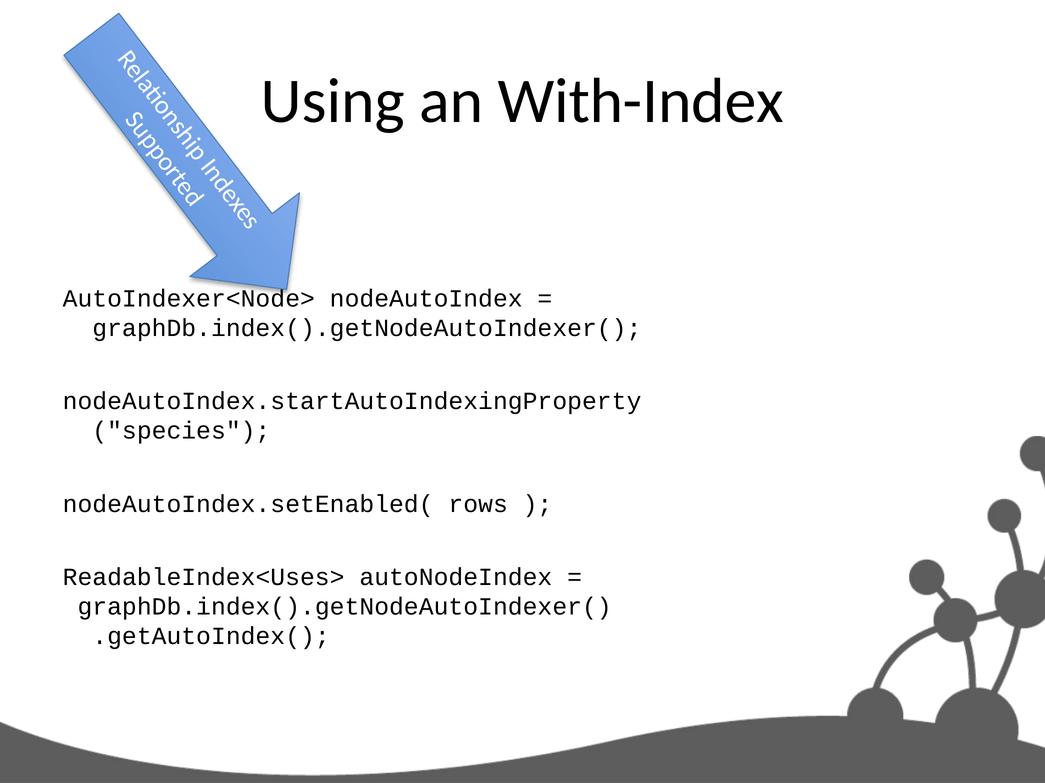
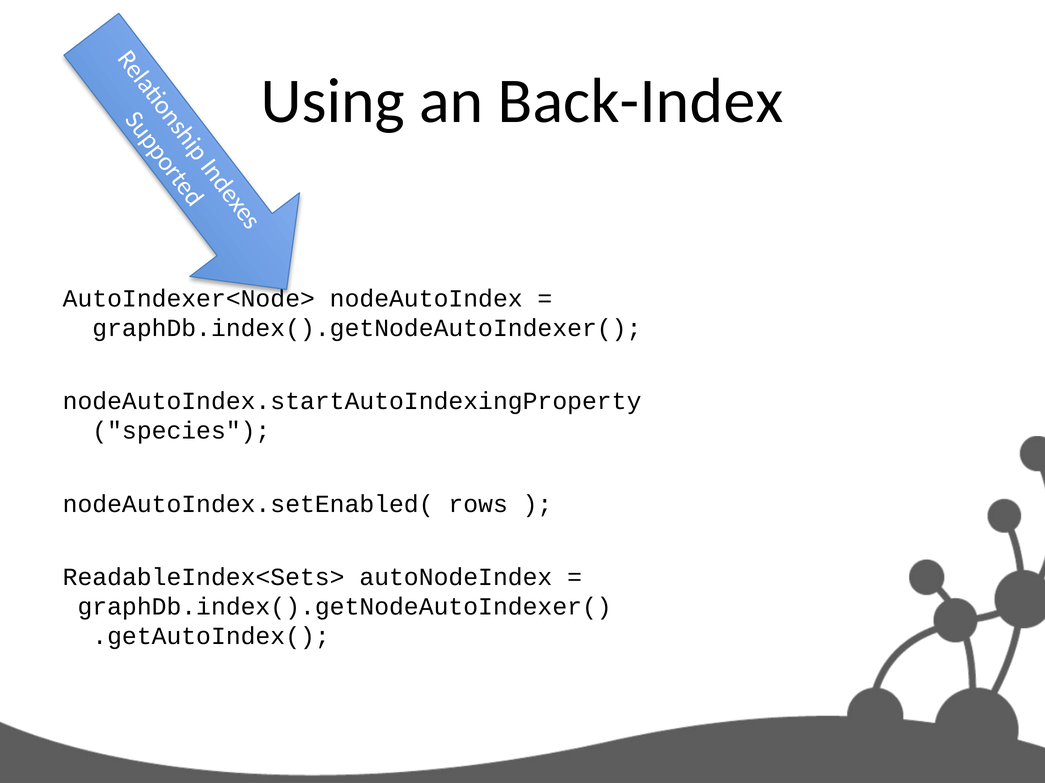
With-Index: With-Index -> Back-Index
ReadableIndex<Uses>: ReadableIndex<Uses> -> ReadableIndex<Sets>
